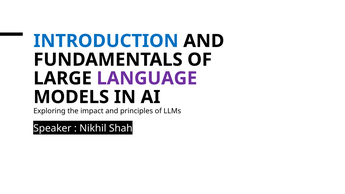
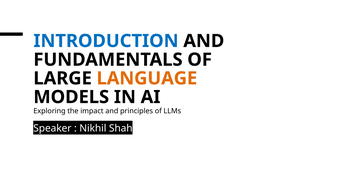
LANGUAGE colour: purple -> orange
